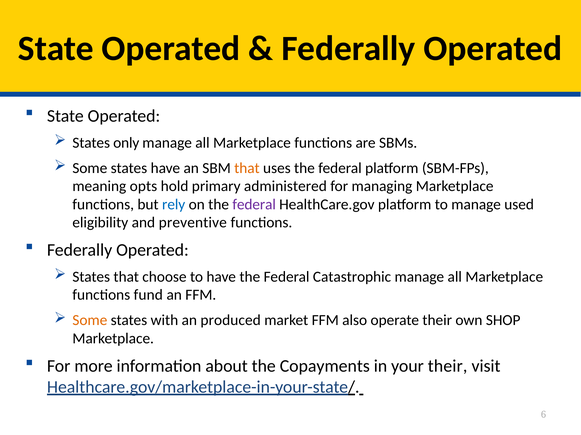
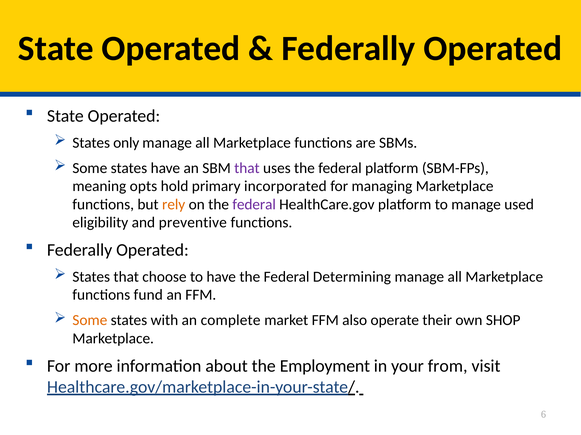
that at (247, 168) colour: orange -> purple
administered: administered -> incorporated
rely colour: blue -> orange
Catastrophic: Catastrophic -> Determining
produced: produced -> complete
Copayments: Copayments -> Employment
your their: their -> from
